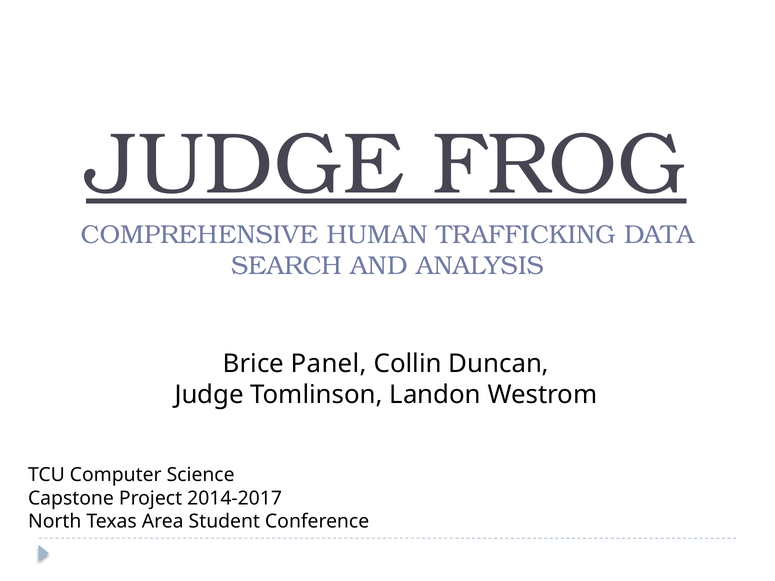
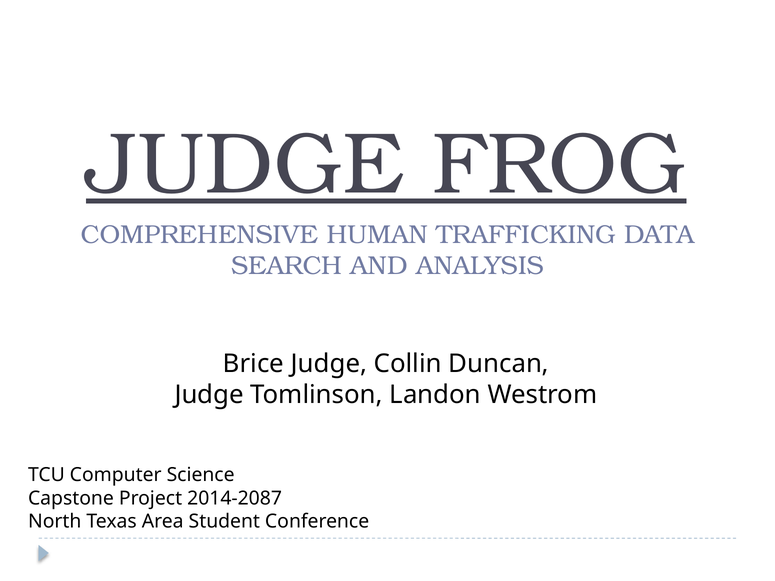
Brice Panel: Panel -> Judge
2014-2017: 2014-2017 -> 2014-2087
